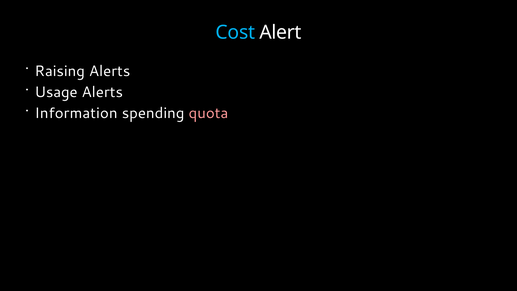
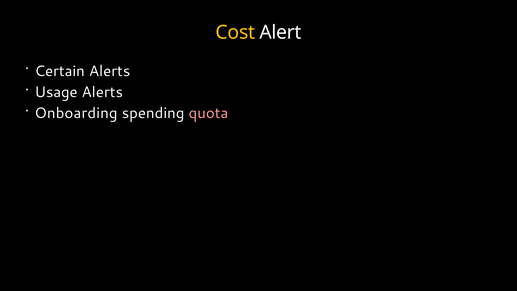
Cost colour: light blue -> yellow
Raising: Raising -> Certain
Information: Information -> Onboarding
